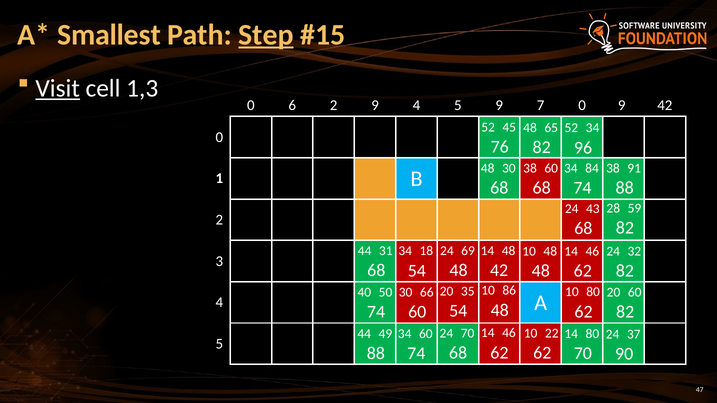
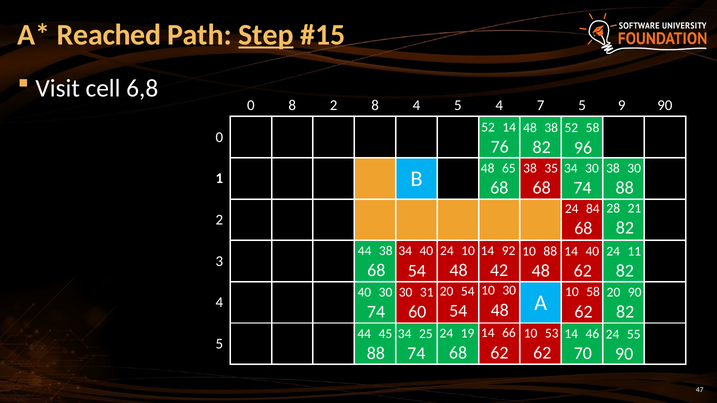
Smallest: Smallest -> Reached
Visit underline: present -> none
1,3: 1,3 -> 6,8
0 6: 6 -> 8
2 9: 9 -> 8
5 9: 9 -> 4
7 0: 0 -> 5
9 42: 42 -> 90
52 45: 45 -> 14
48 65: 65 -> 38
52 34: 34 -> 58
48 30: 30 -> 65
34 84: 84 -> 30
38 91: 91 -> 30
38 60: 60 -> 35
59: 59 -> 21
43: 43 -> 84
44 31: 31 -> 38
24 69: 69 -> 10
14 48: 48 -> 92
34 18: 18 -> 40
32: 32 -> 11
46 at (592, 251): 46 -> 40
10 48: 48 -> 88
10 86: 86 -> 30
20 35: 35 -> 54
10 80: 80 -> 58
40 50: 50 -> 30
66: 66 -> 31
20 60: 60 -> 90
46 at (509, 333): 46 -> 66
24 70: 70 -> 19
22: 22 -> 53
49: 49 -> 45
34 60: 60 -> 25
14 80: 80 -> 46
37: 37 -> 55
